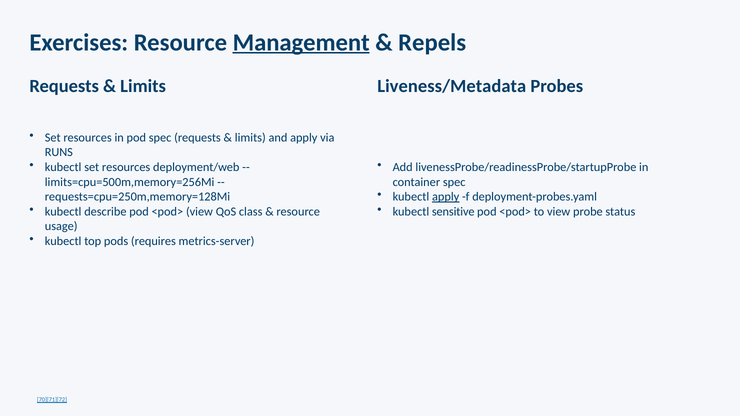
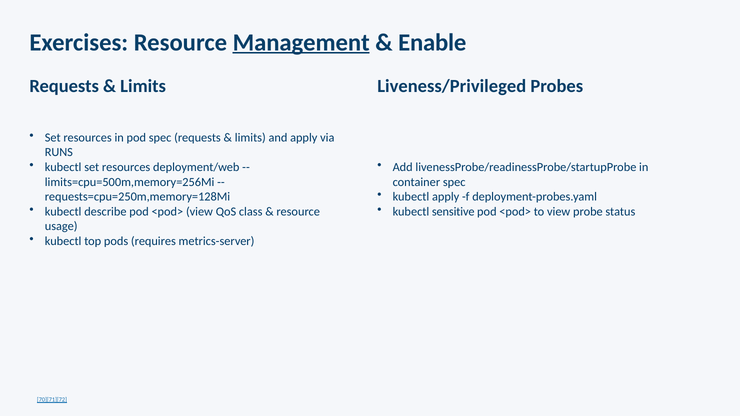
Repels: Repels -> Enable
Liveness/Metadata: Liveness/Metadata -> Liveness/Privileged
apply at (446, 197) underline: present -> none
